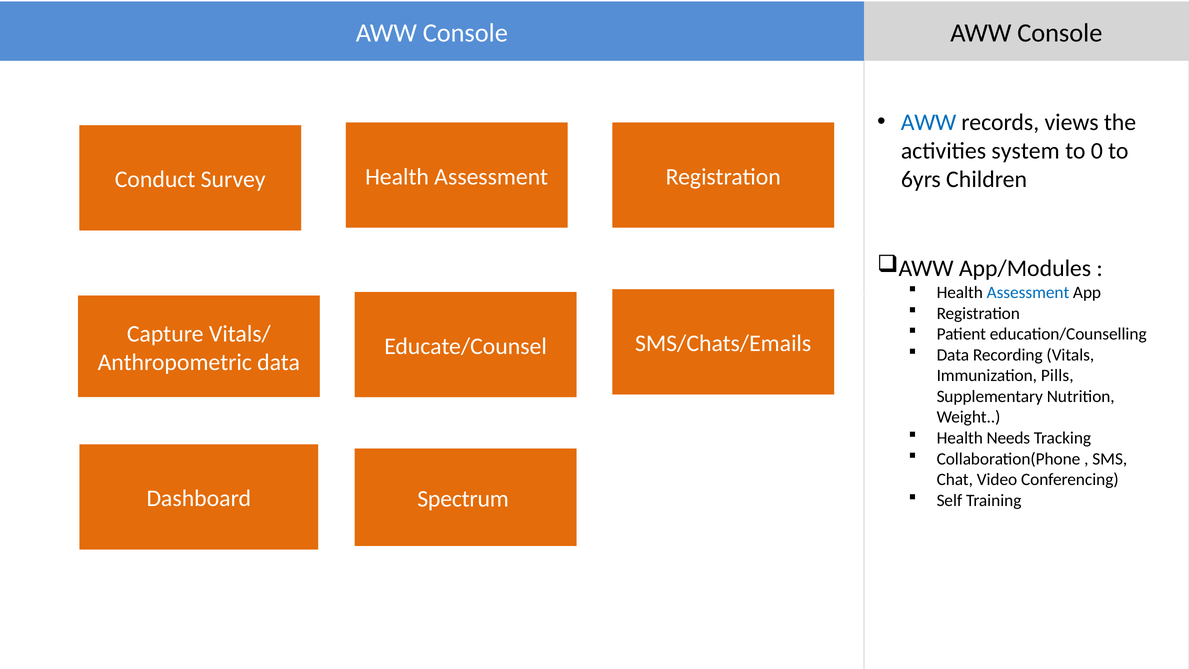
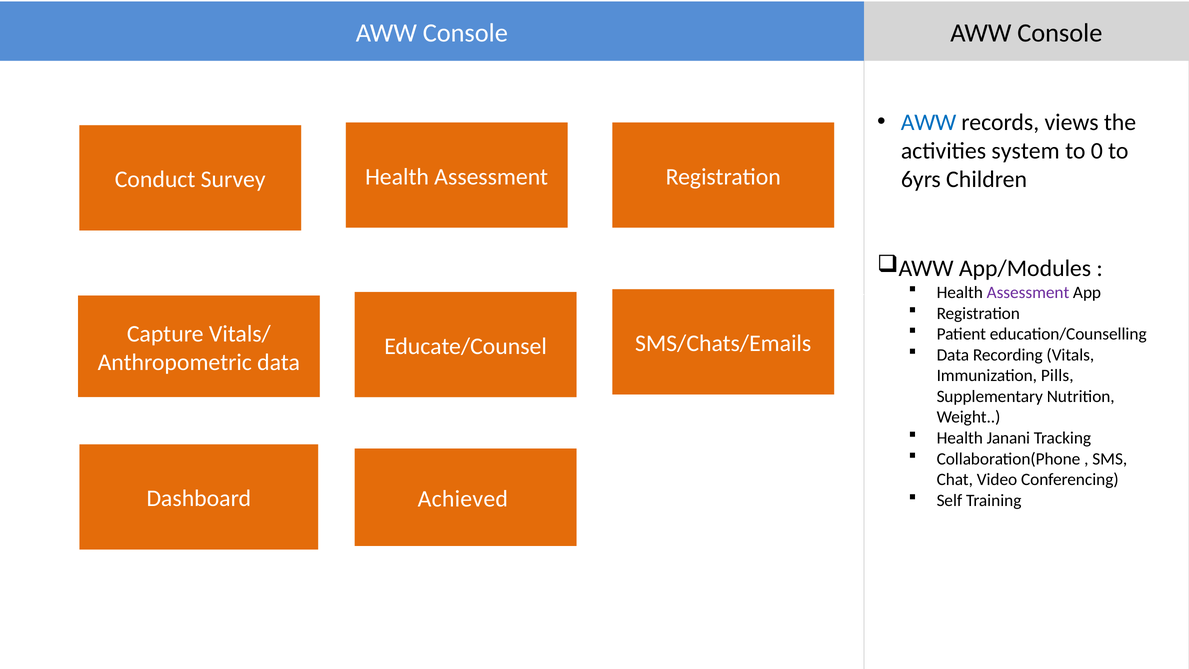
Assessment at (1028, 292) colour: blue -> purple
Needs: Needs -> Janani
Spectrum: Spectrum -> Achieved
